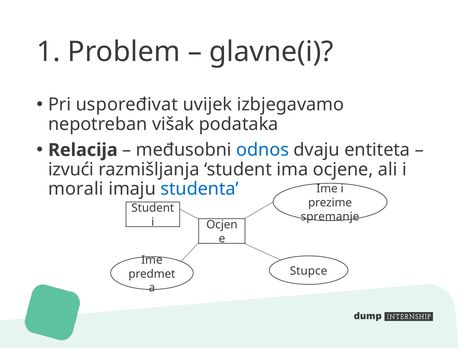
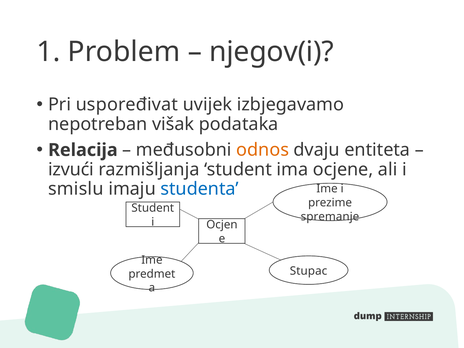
glavne(i: glavne(i -> njegov(i
odnos colour: blue -> orange
morali: morali -> smislu
Stupce: Stupce -> Stupac
